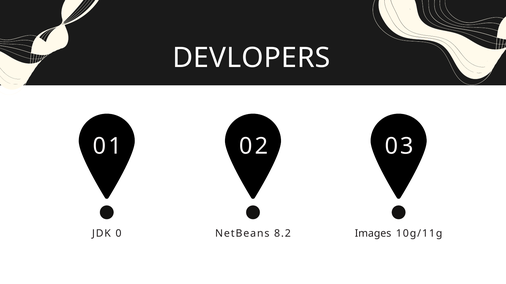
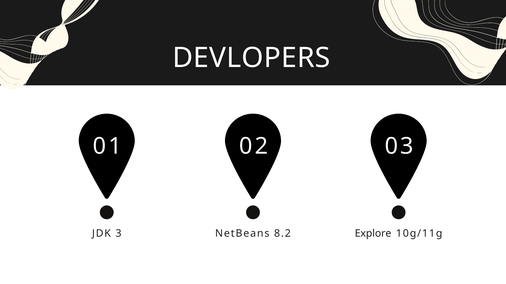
0: 0 -> 3
Images: Images -> Explore
